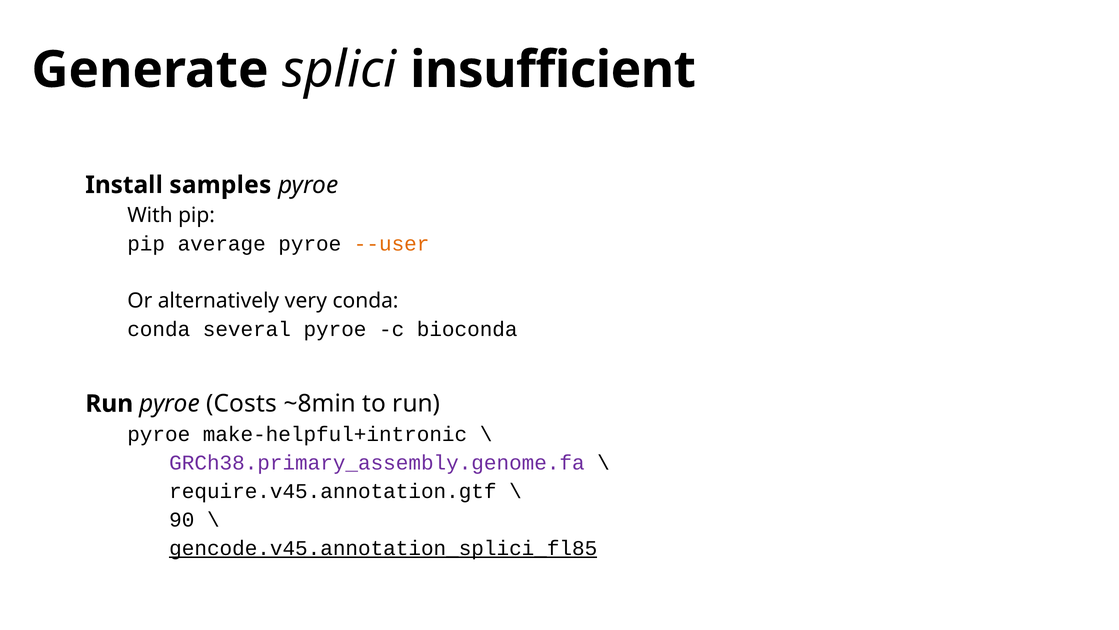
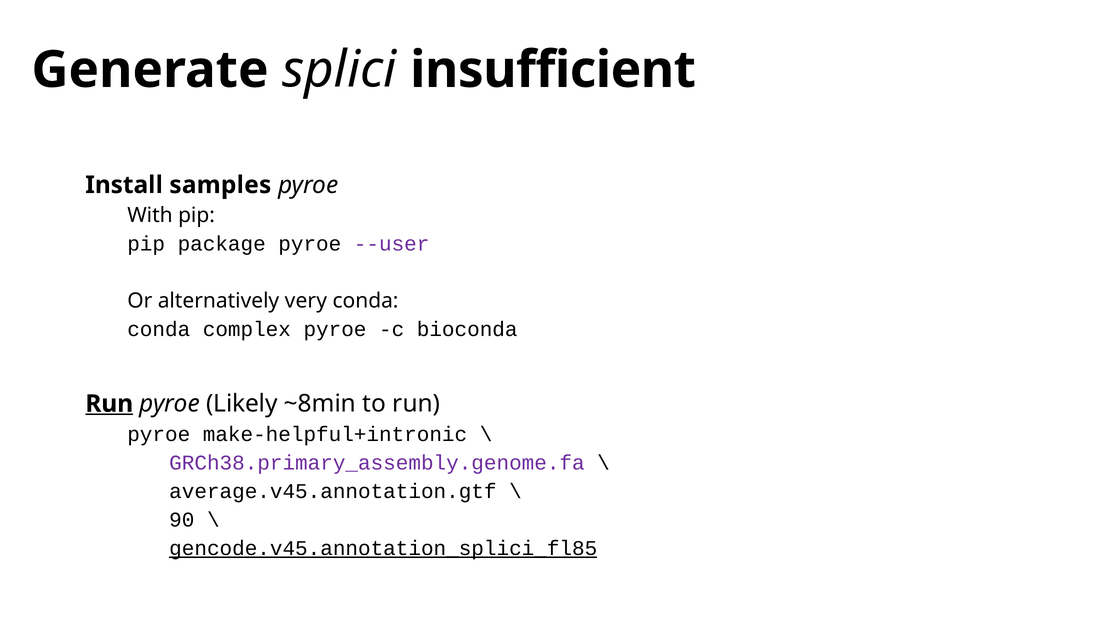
average: average -> package
--user colour: orange -> purple
several: several -> complex
Run at (109, 403) underline: none -> present
Costs: Costs -> Likely
require.v45.annotation.gtf: require.v45.annotation.gtf -> average.v45.annotation.gtf
